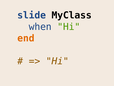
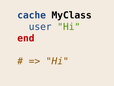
slide: slide -> cache
when: when -> user
end colour: orange -> red
